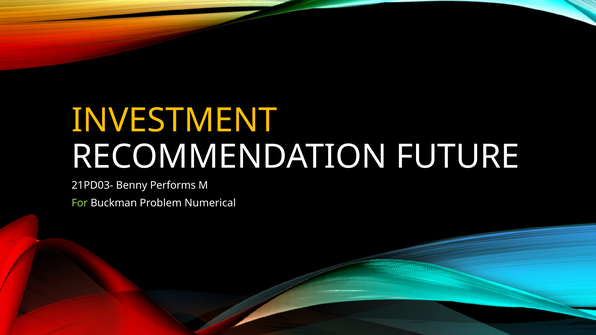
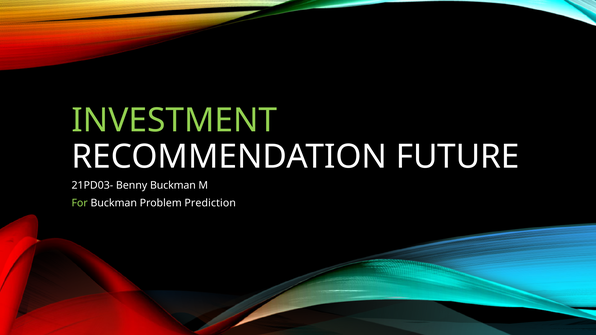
INVESTMENT colour: yellow -> light green
Benny Performs: Performs -> Buckman
Numerical: Numerical -> Prediction
